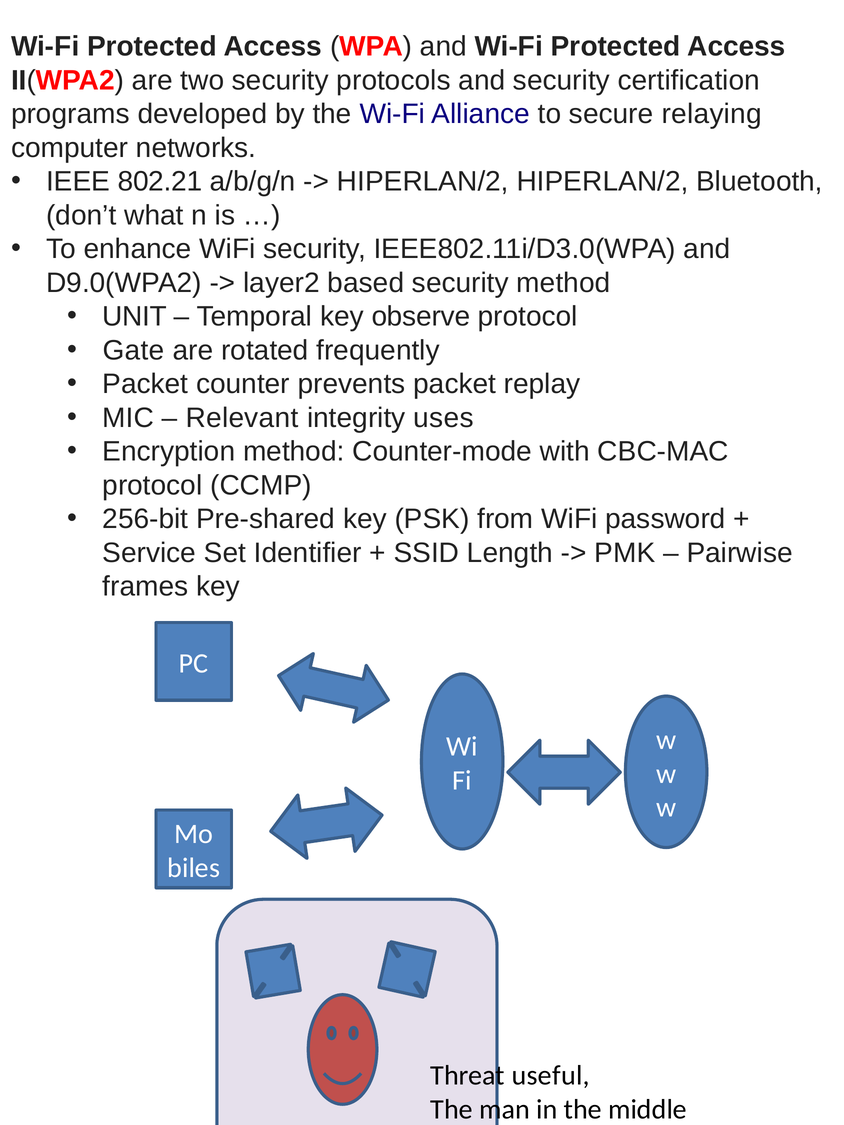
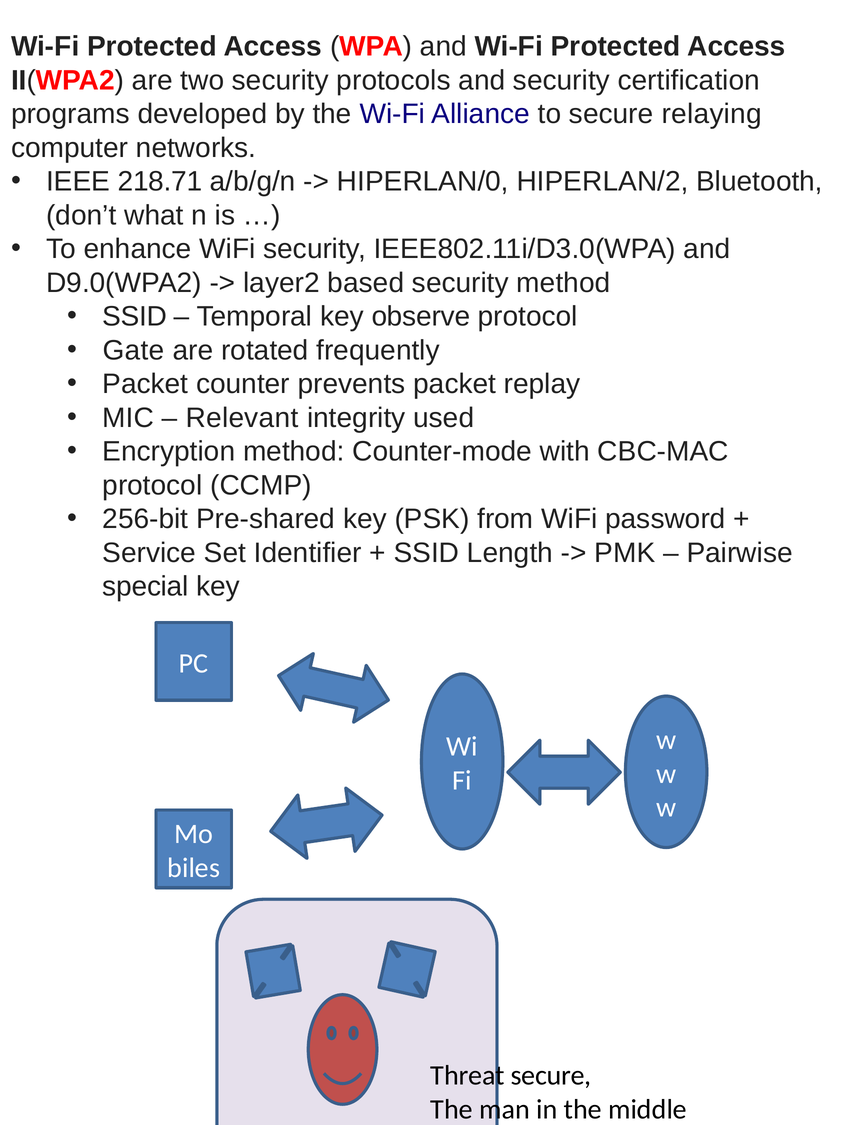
802.21: 802.21 -> 218.71
HIPERLAN/2 at (423, 182): HIPERLAN/2 -> HIPERLAN/0
UNIT at (135, 317): UNIT -> SSID
uses: uses -> used
frames: frames -> special
Threat useful: useful -> secure
